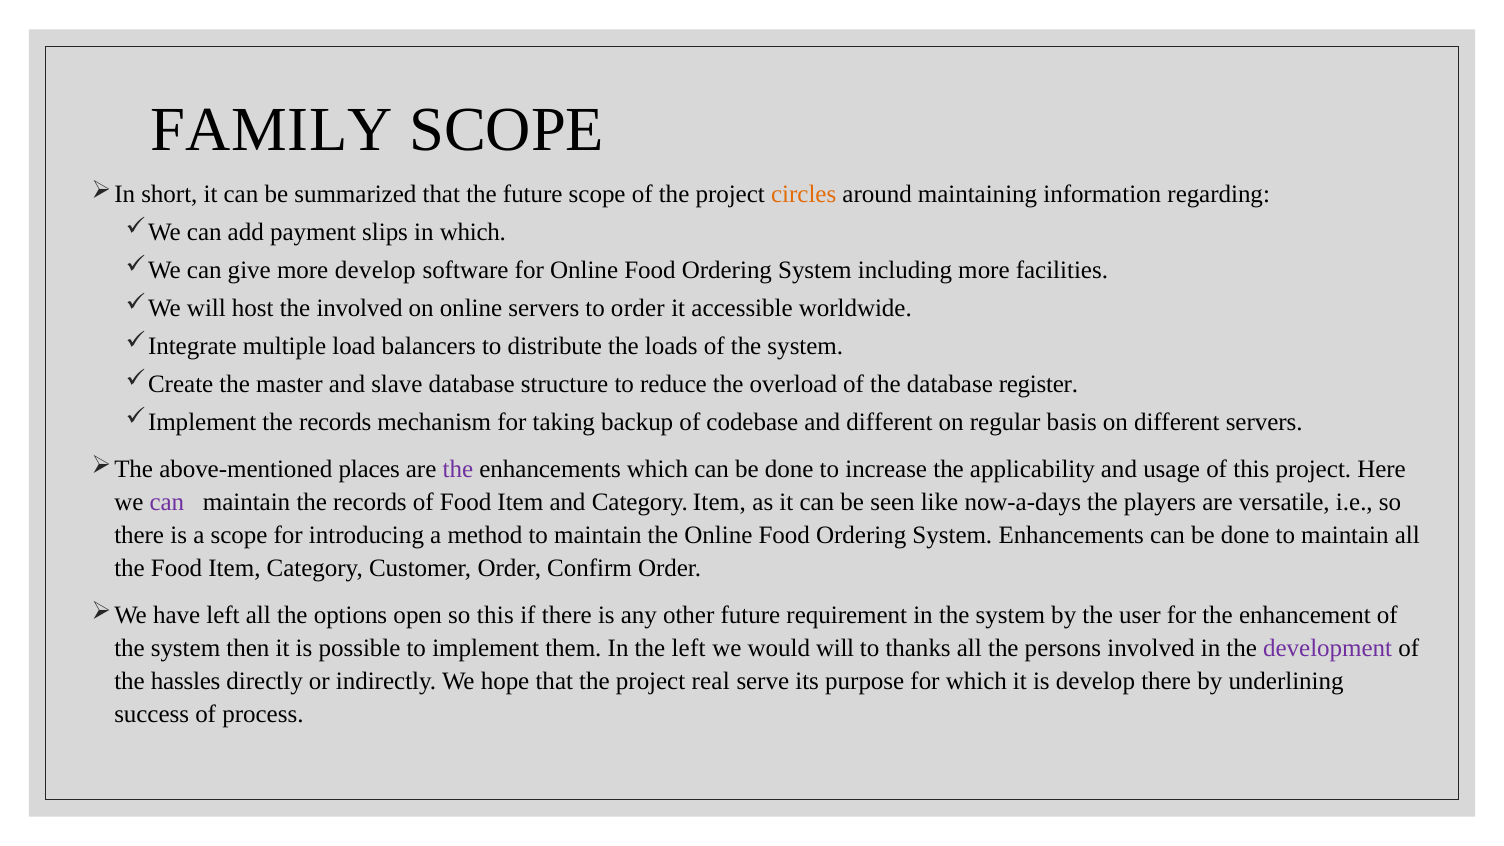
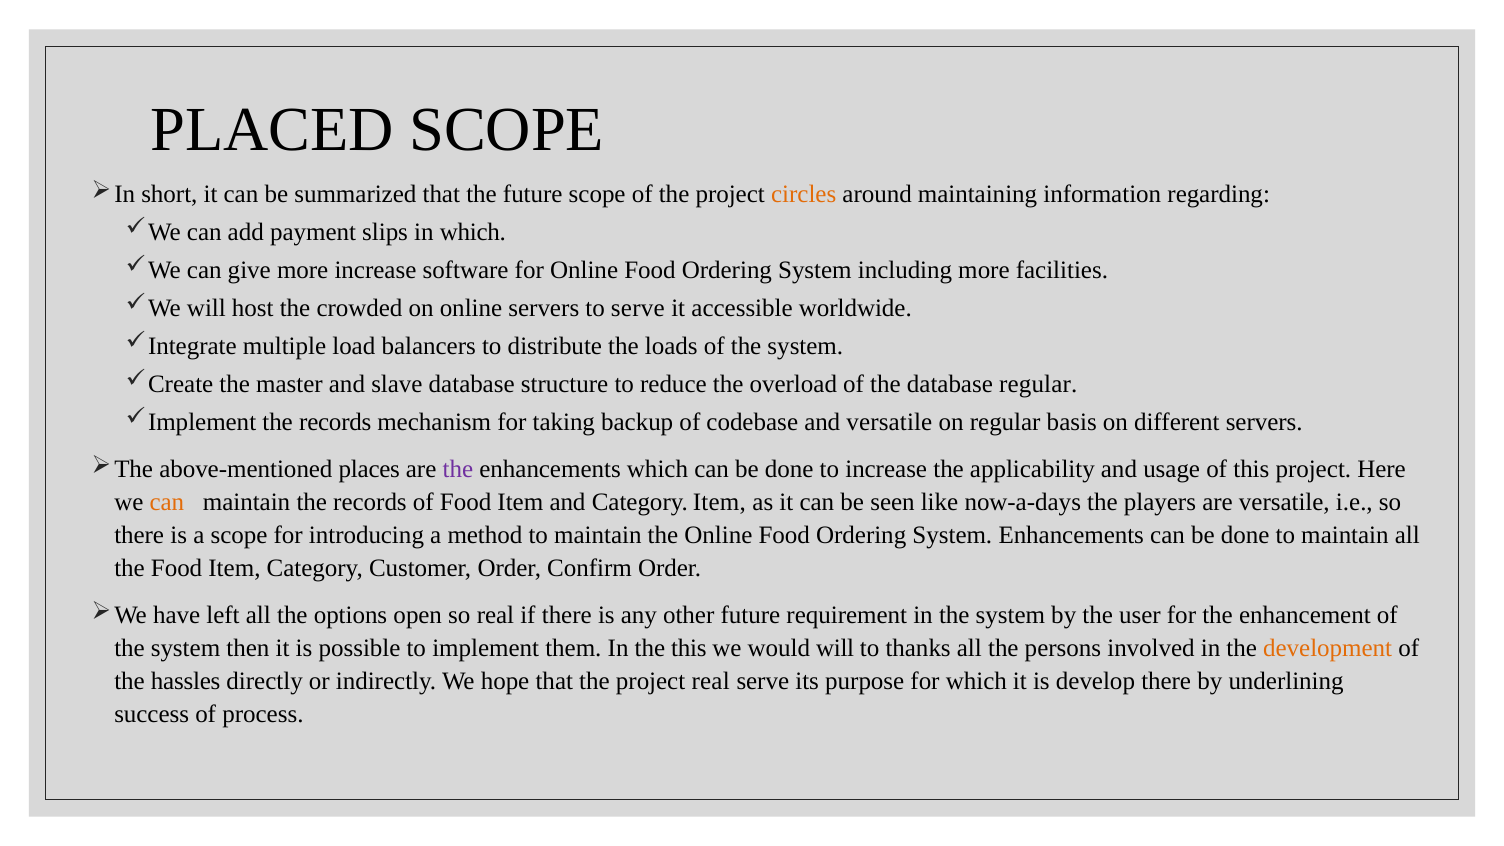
FAMILY: FAMILY -> PLACED
more develop: develop -> increase
the involved: involved -> crowded
to order: order -> serve
database register: register -> regular
and different: different -> versatile
can at (167, 502) colour: purple -> orange
so this: this -> real
the left: left -> this
development colour: purple -> orange
